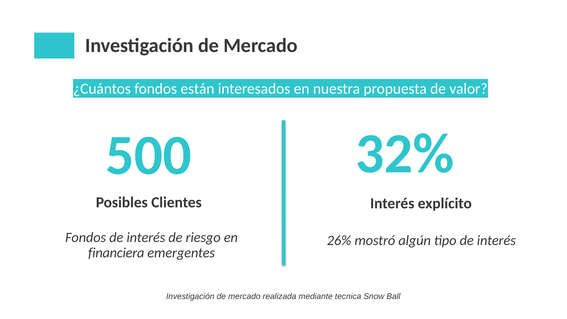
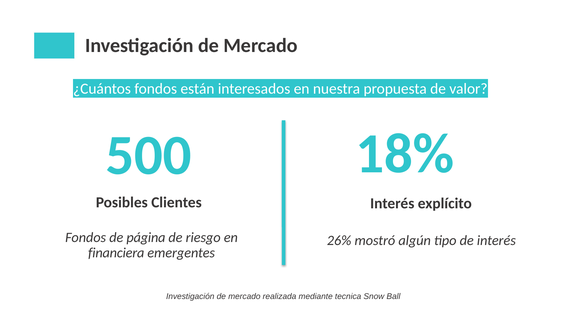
32%: 32% -> 18%
Fondos de interés: interés -> página
